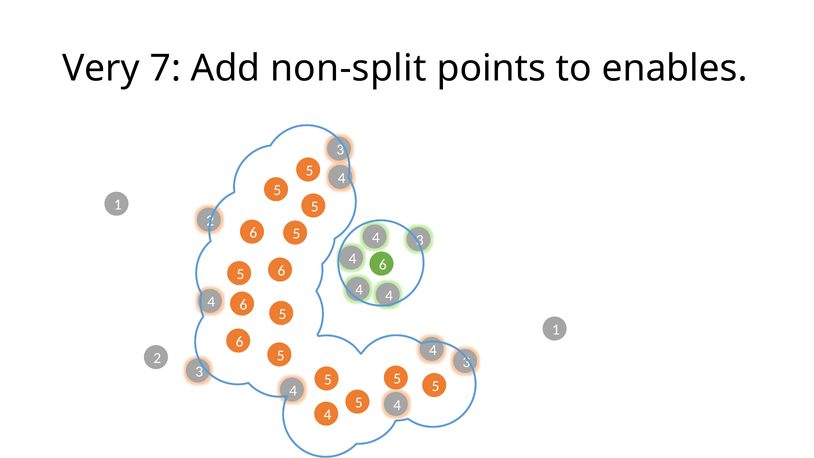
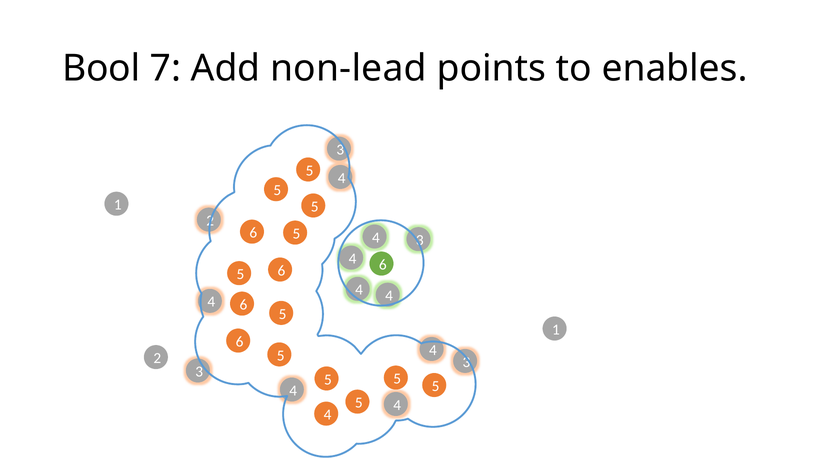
Very: Very -> Bool
non-split: non-split -> non-lead
